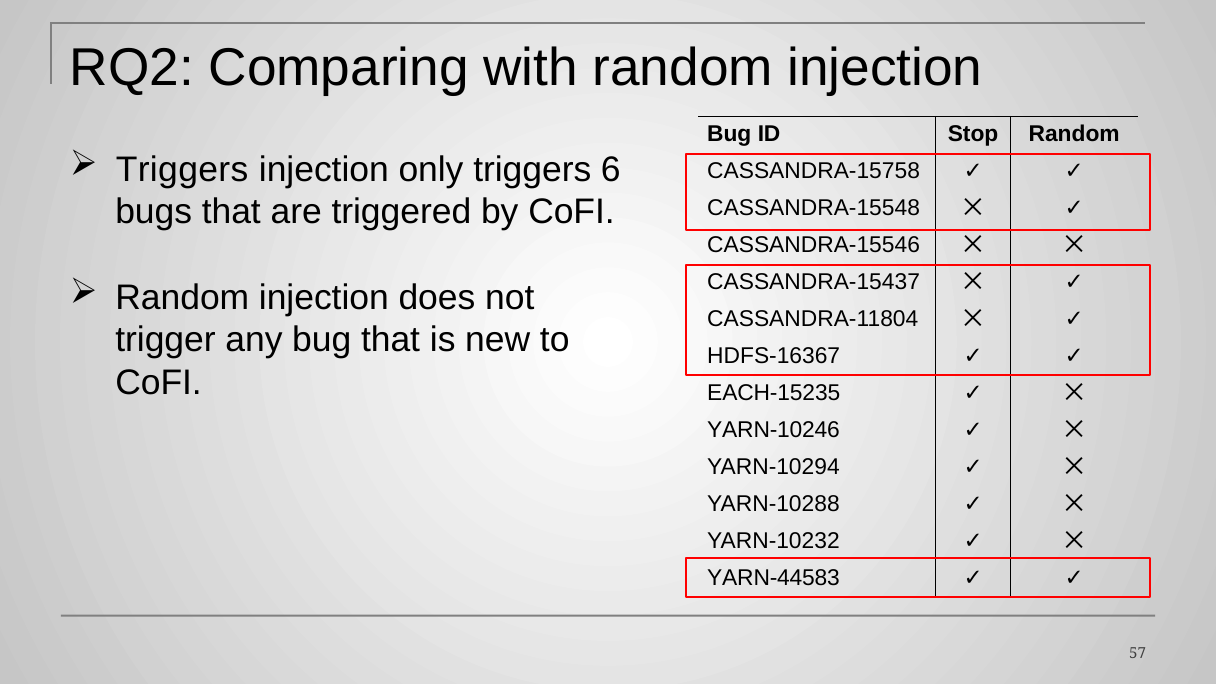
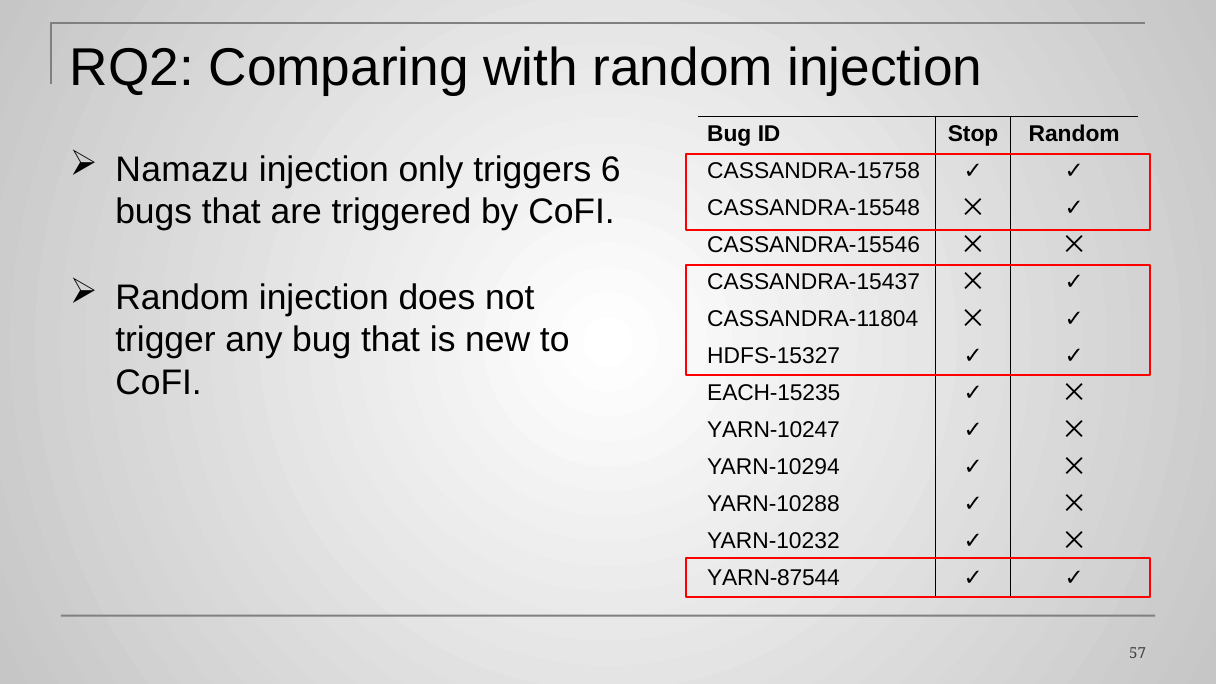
Triggers at (182, 170): Triggers -> Namazu
HDFS-16367: HDFS-16367 -> HDFS-15327
YARN-10246: YARN-10246 -> YARN-10247
YARN-44583: YARN-44583 -> YARN-87544
